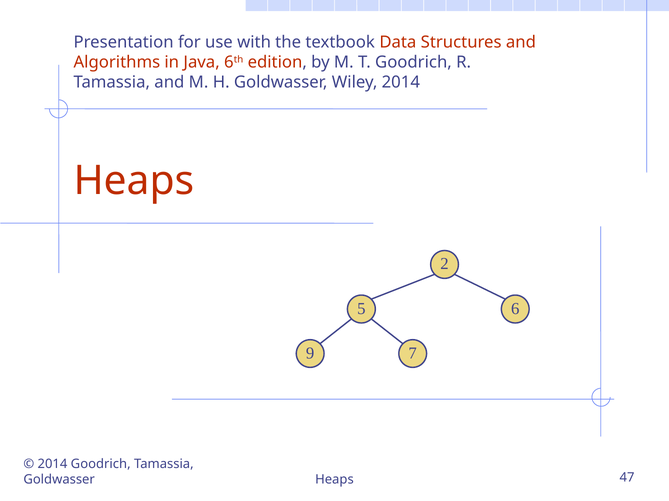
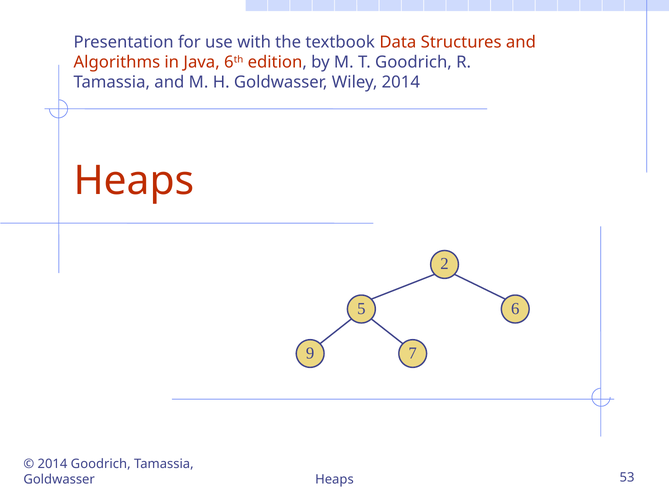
47: 47 -> 53
